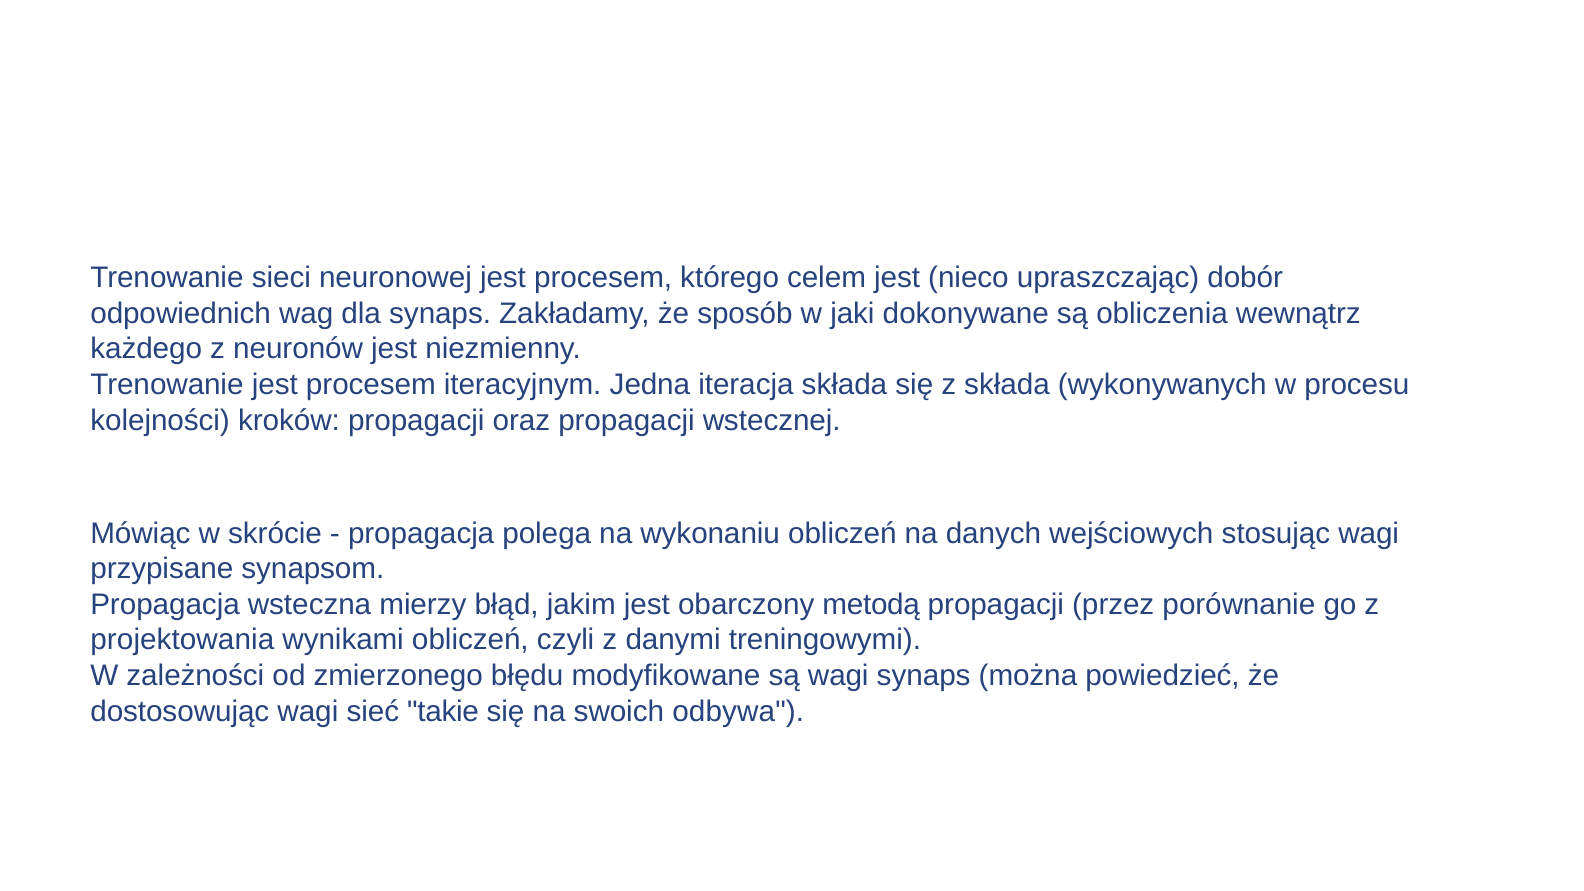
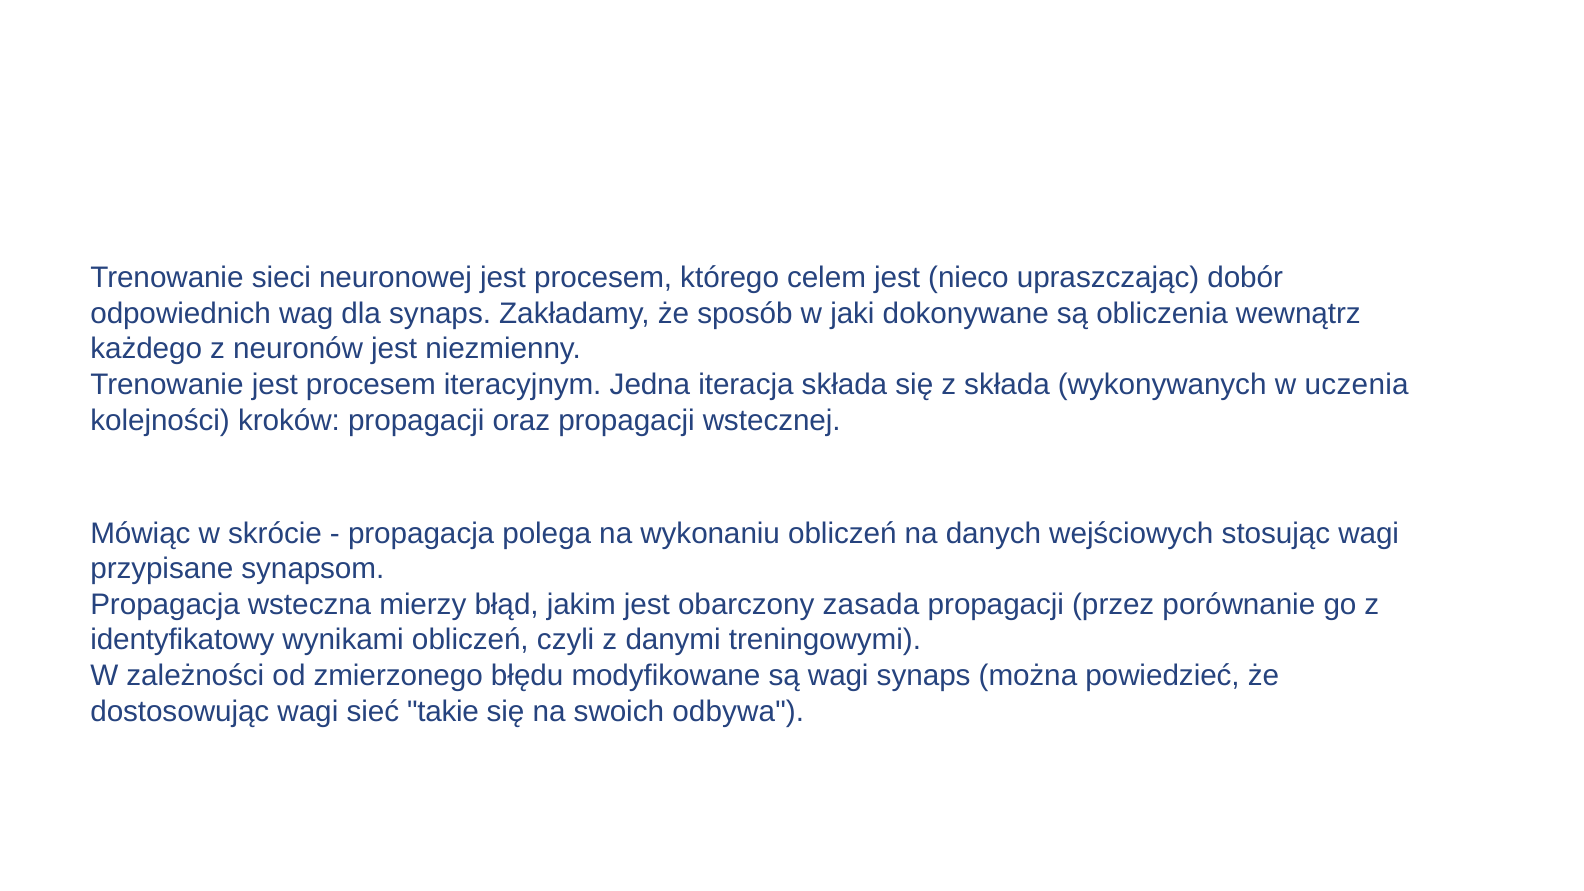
procesu: procesu -> uczenia
metodą: metodą -> zasada
projektowania: projektowania -> identyfikatowy
